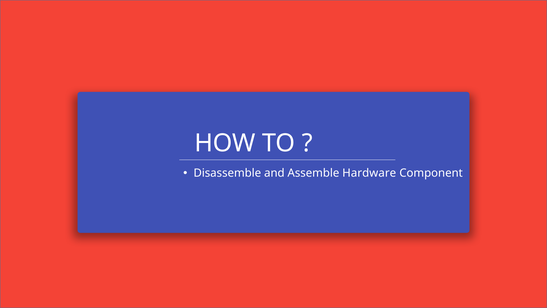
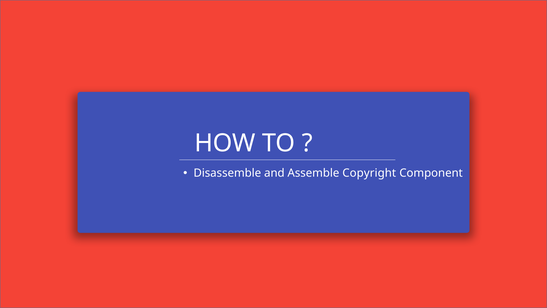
Hardware: Hardware -> Copyright
